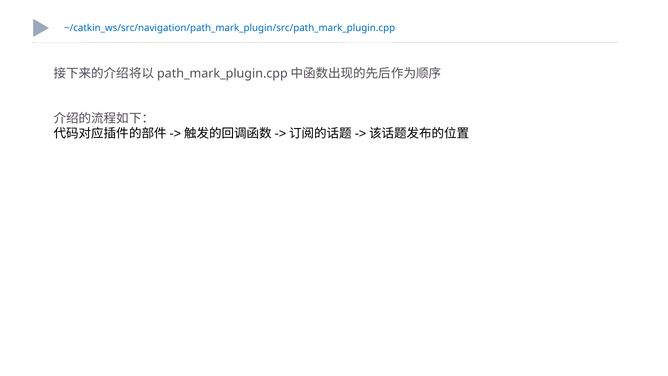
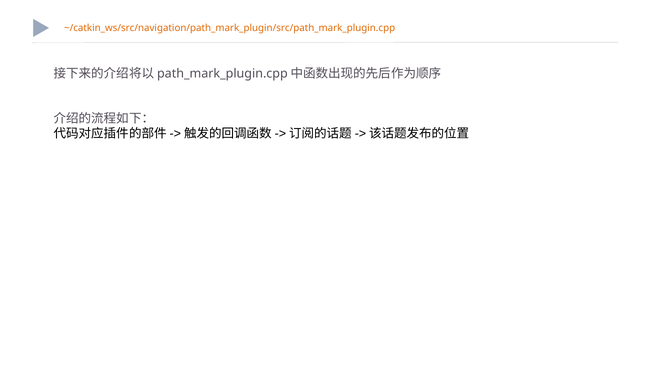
~/catkin_ws/src/navigation/path_mark_plugin/src/path_mark_plugin.cpp colour: blue -> orange
